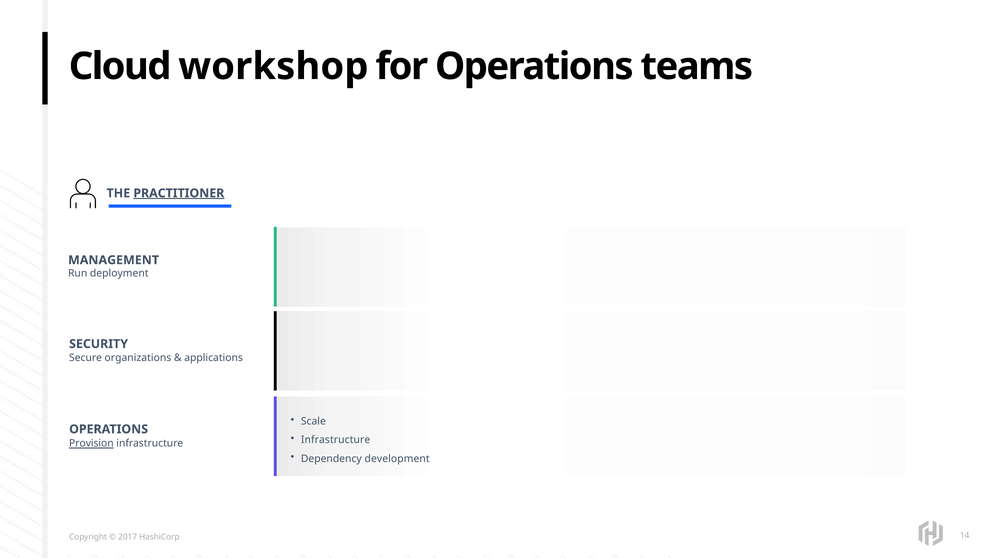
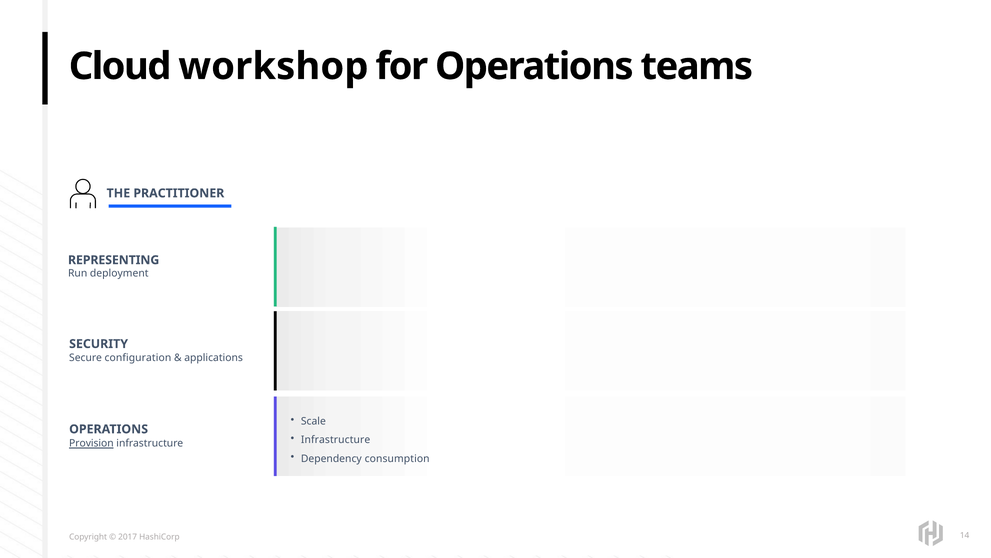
PRACTITIONER underline: present -> none
MANAGEMENT: MANAGEMENT -> REPRESENTING
organizations: organizations -> configuration
development: development -> consumption
